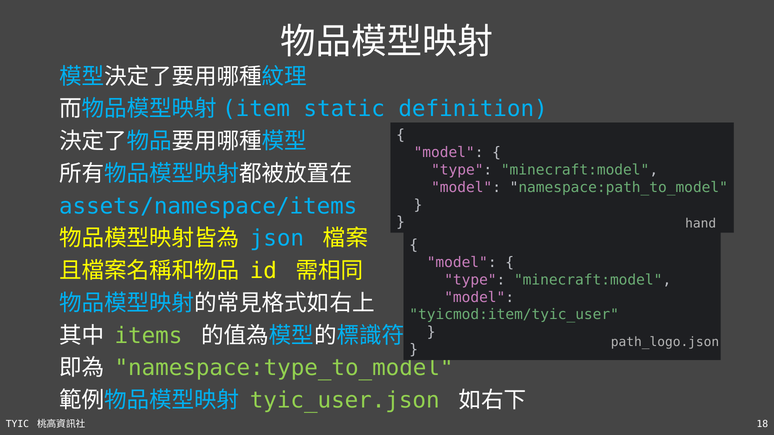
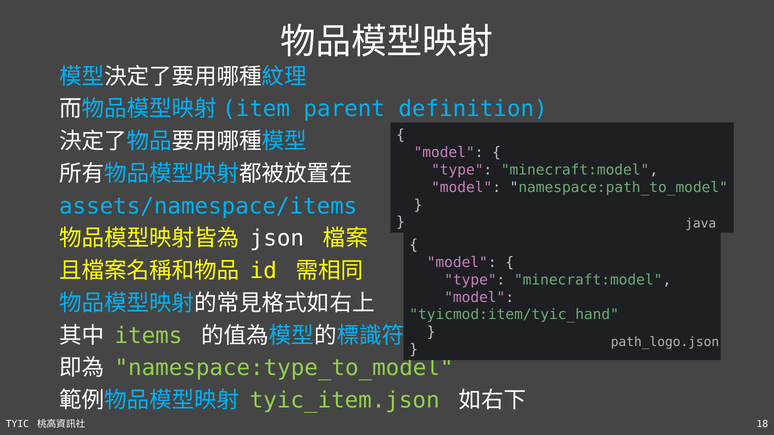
static: static -> parent
hand: hand -> java
json colour: light blue -> white
tyicmod:item/tyic_user: tyicmod:item/tyic_user -> tyicmod:item/tyic_hand
tyic_user.json: tyic_user.json -> tyic_item.json
